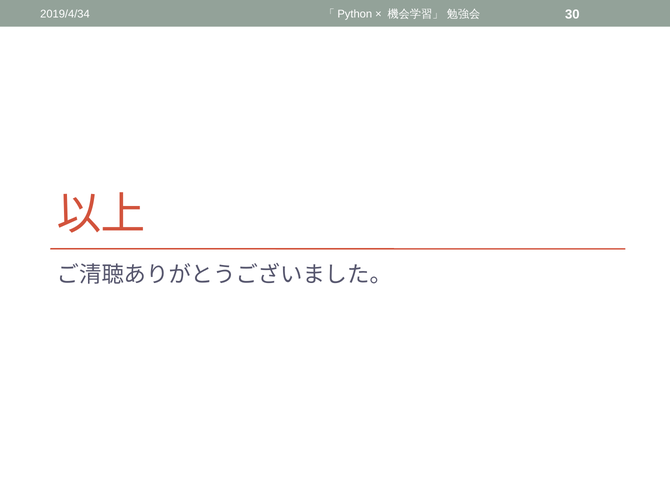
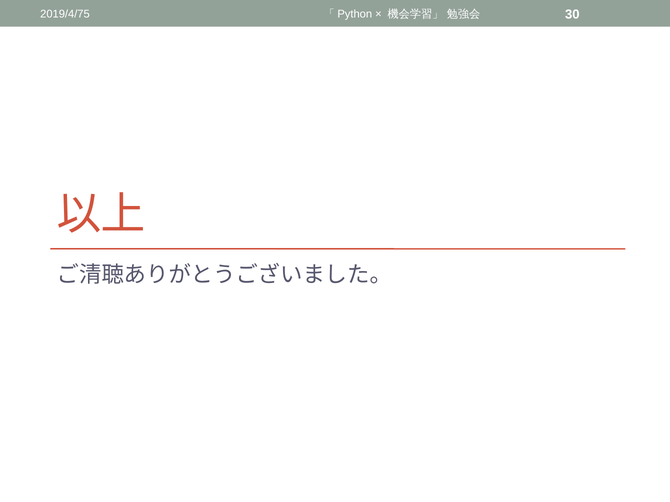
2019/4/34: 2019/4/34 -> 2019/4/75
